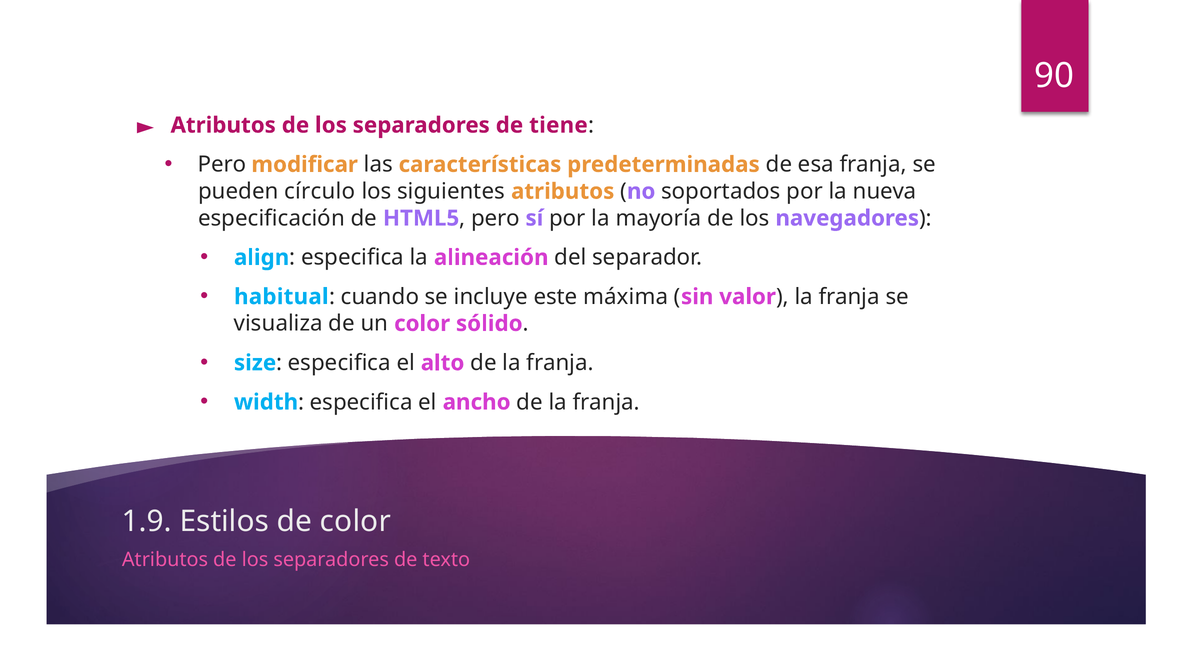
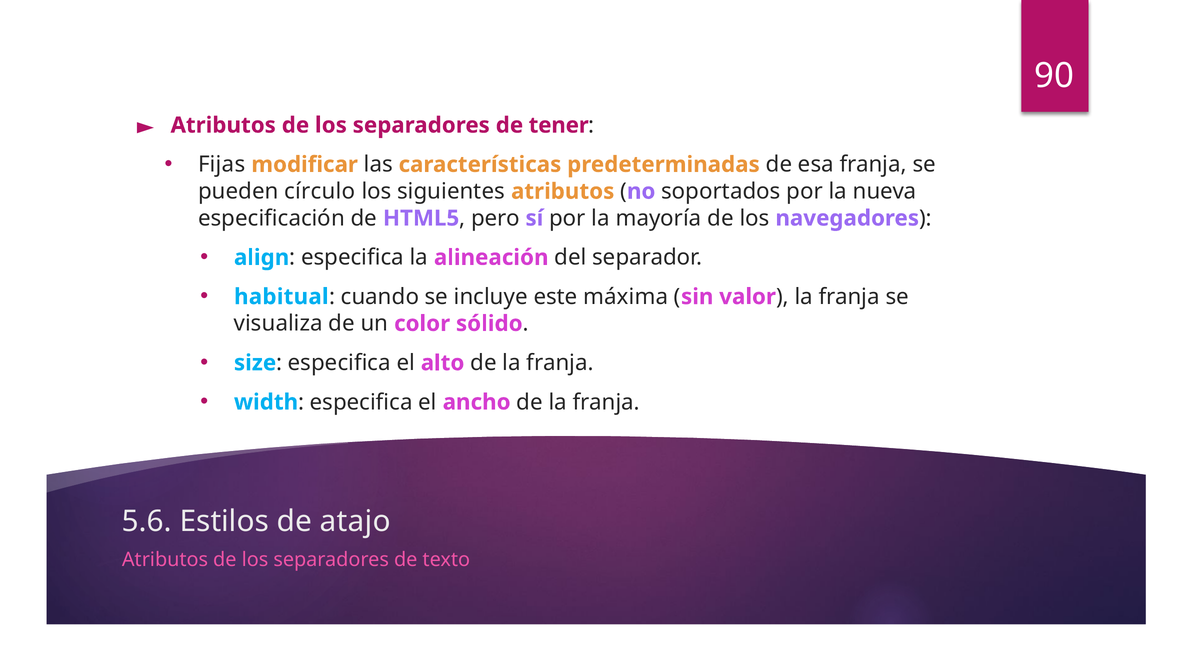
tiene: tiene -> tener
Pero at (222, 165): Pero -> Fijas
1.9: 1.9 -> 5.6
de color: color -> atajo
